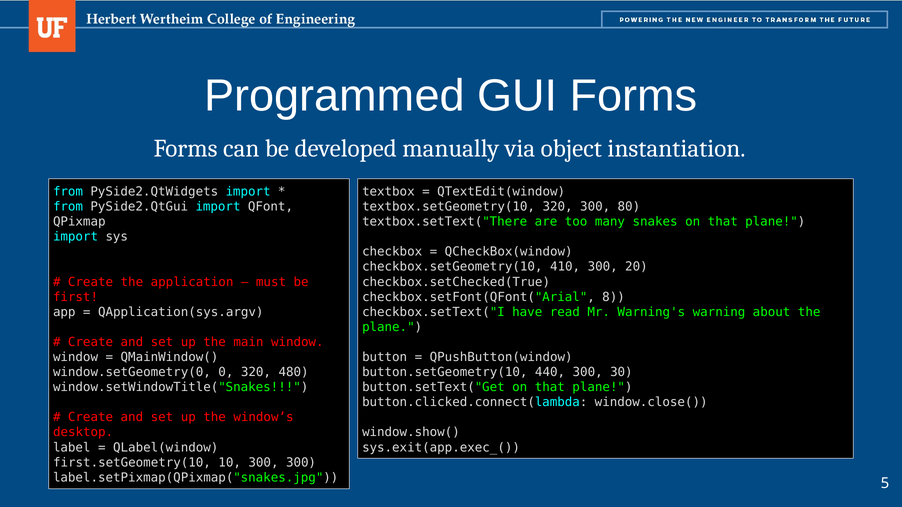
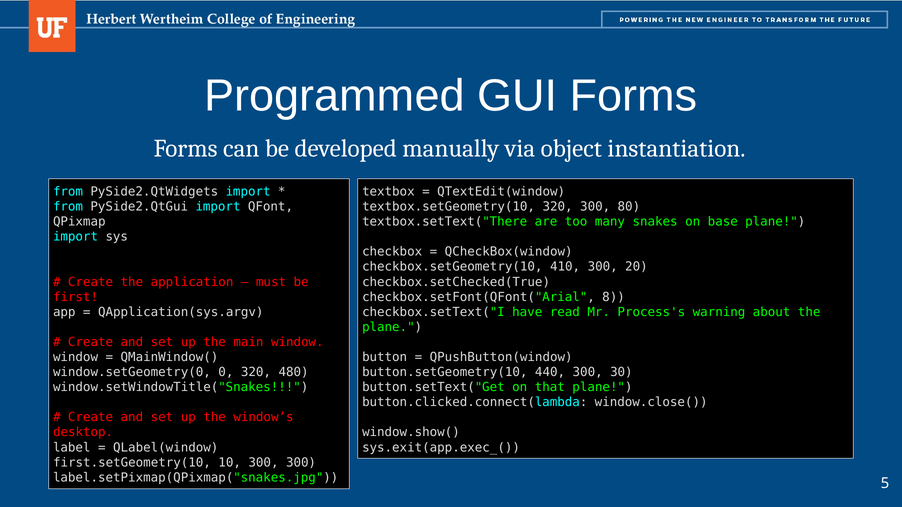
snakes on that: that -> base
Warning's: Warning's -> Process's
